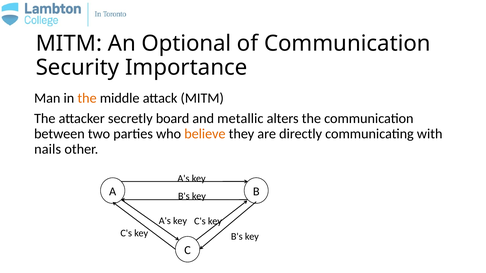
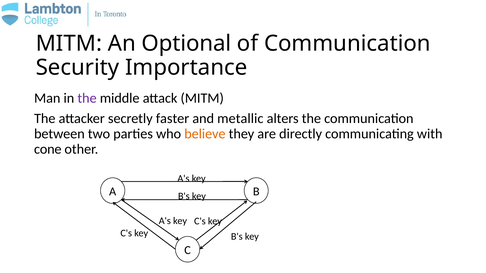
the at (87, 98) colour: orange -> purple
board: board -> faster
nails: nails -> cone
